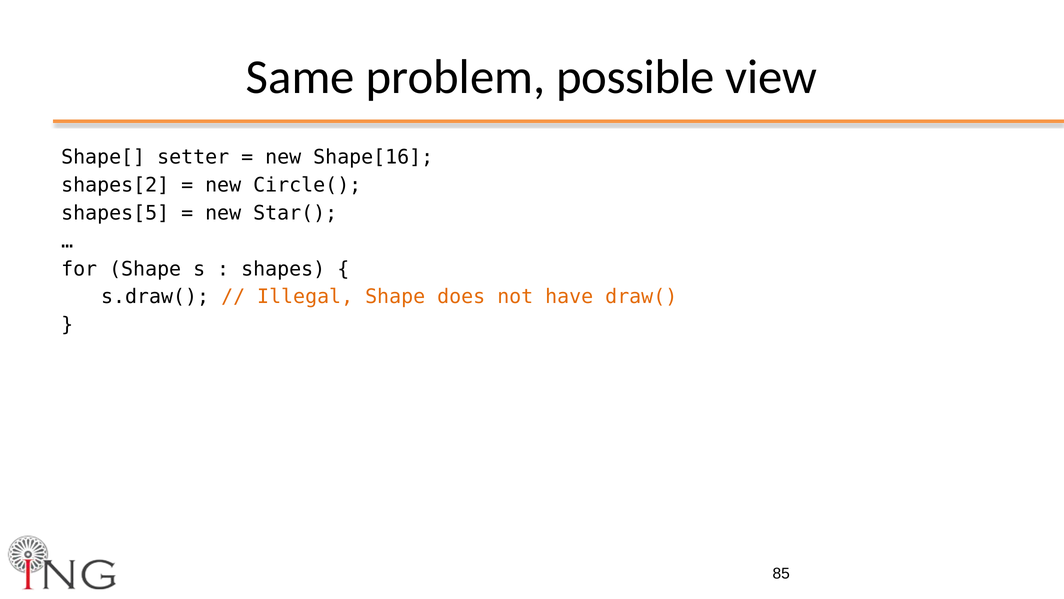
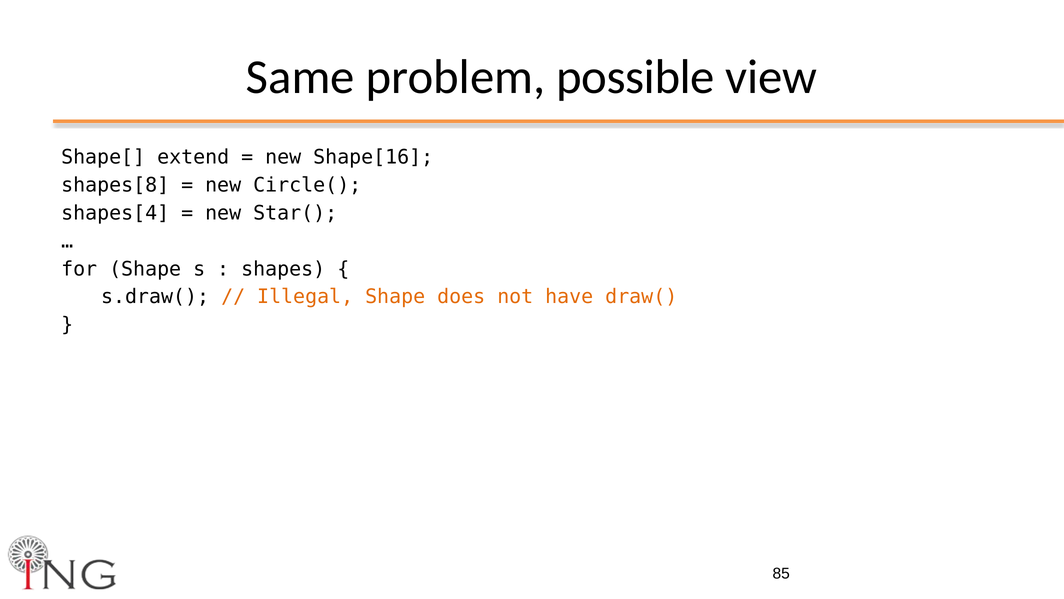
setter: setter -> extend
shapes[2: shapes[2 -> shapes[8
shapes[5: shapes[5 -> shapes[4
